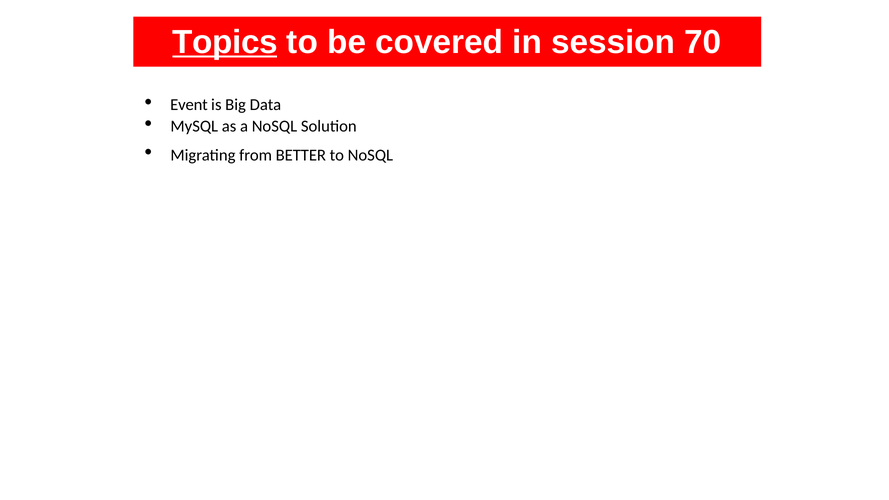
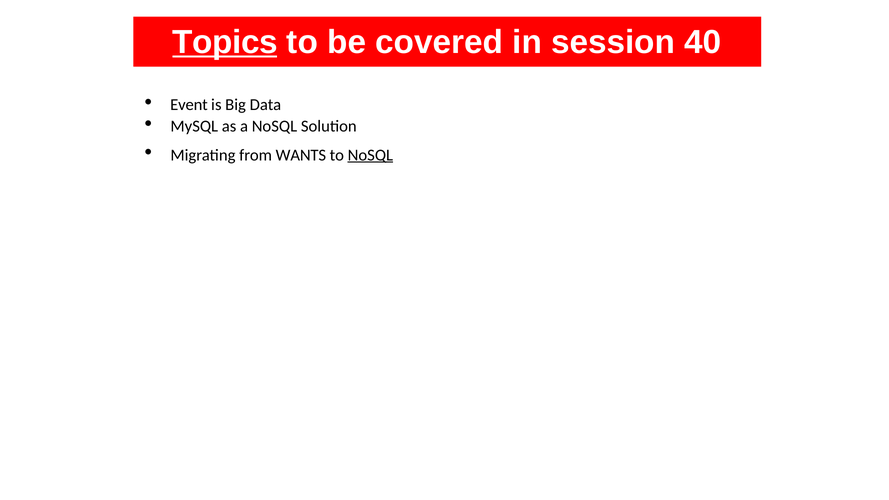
70: 70 -> 40
BETTER: BETTER -> WANTS
NoSQL at (370, 155) underline: none -> present
